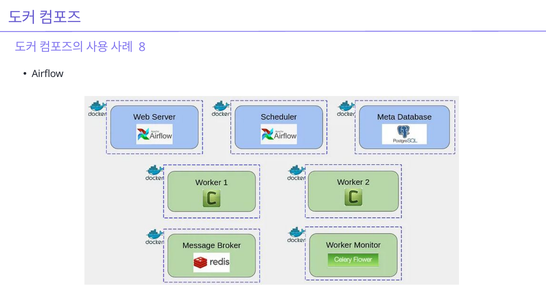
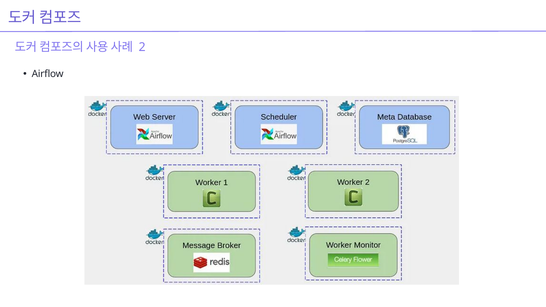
8: 8 -> 2
